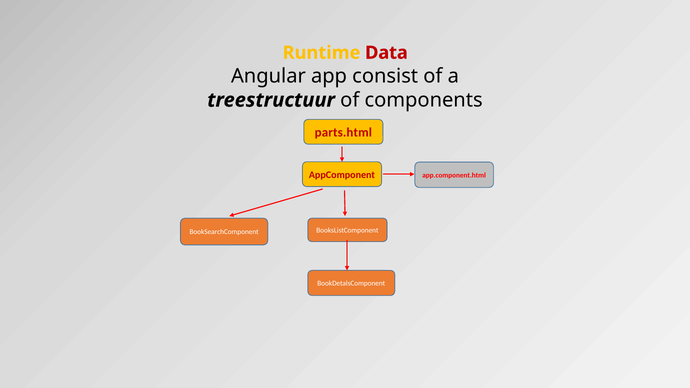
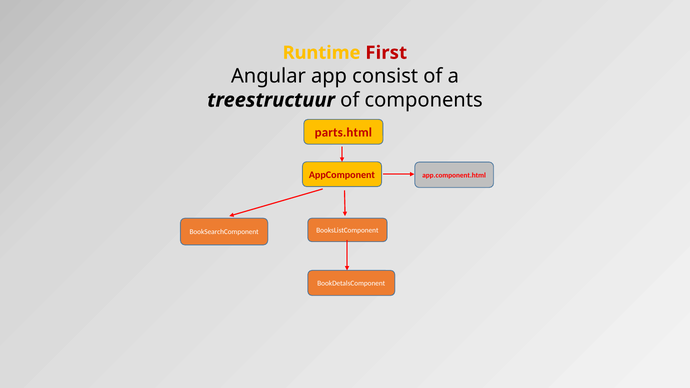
Data: Data -> First
